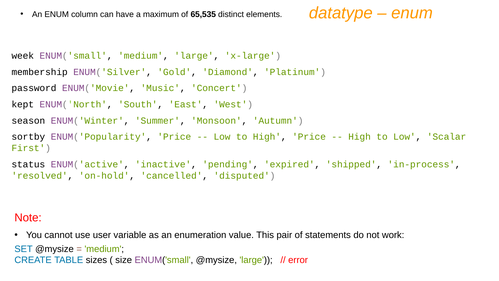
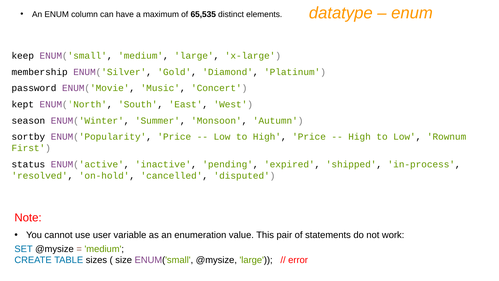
week: week -> keep
Scalar: Scalar -> Rownum
